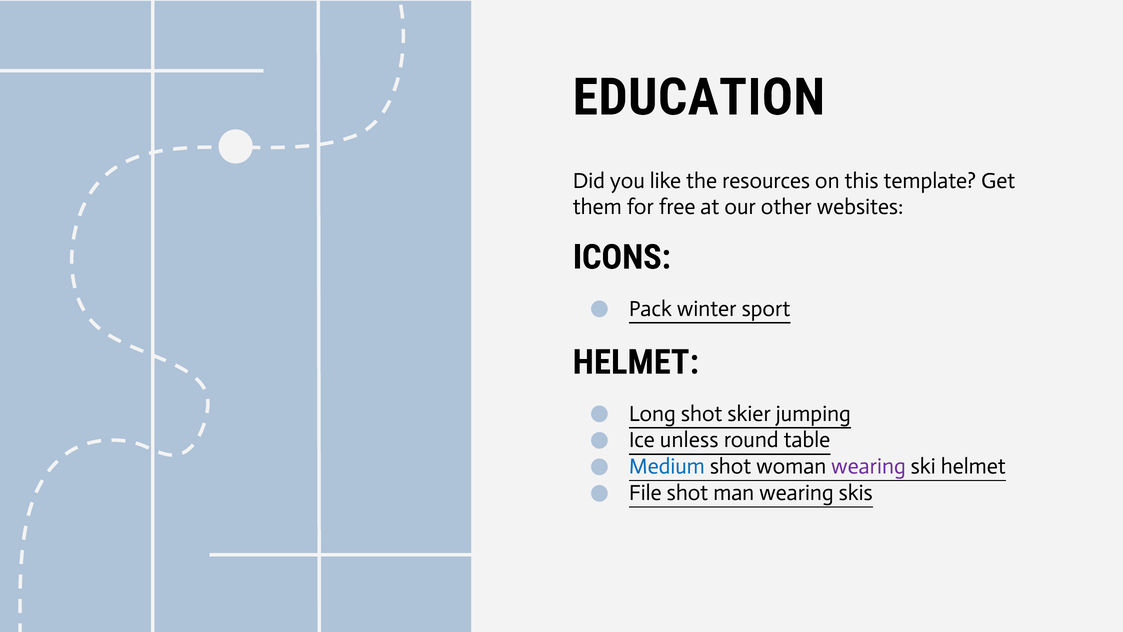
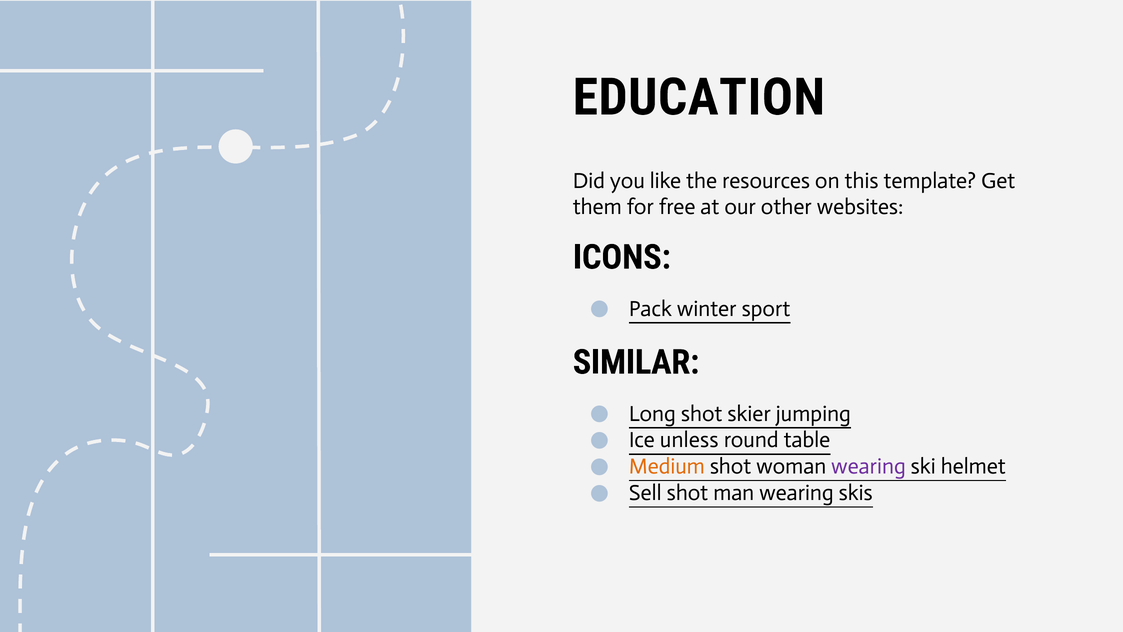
HELMET at (636, 362): HELMET -> SIMILAR
Medium colour: blue -> orange
File: File -> Sell
